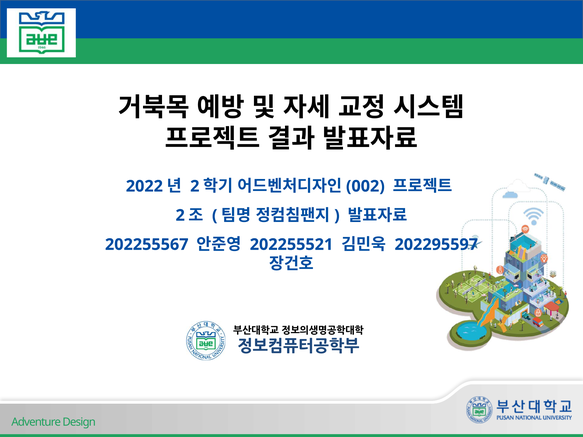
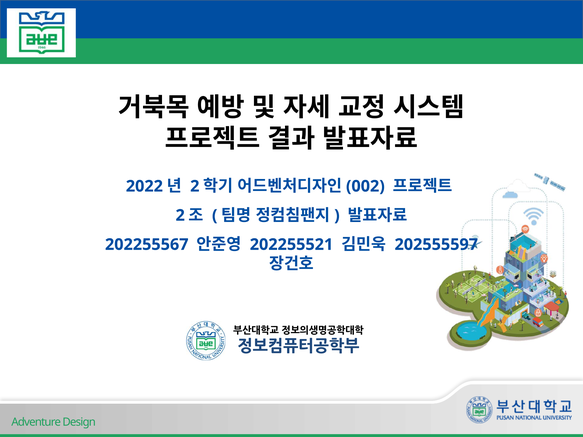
202295597: 202295597 -> 202555597
